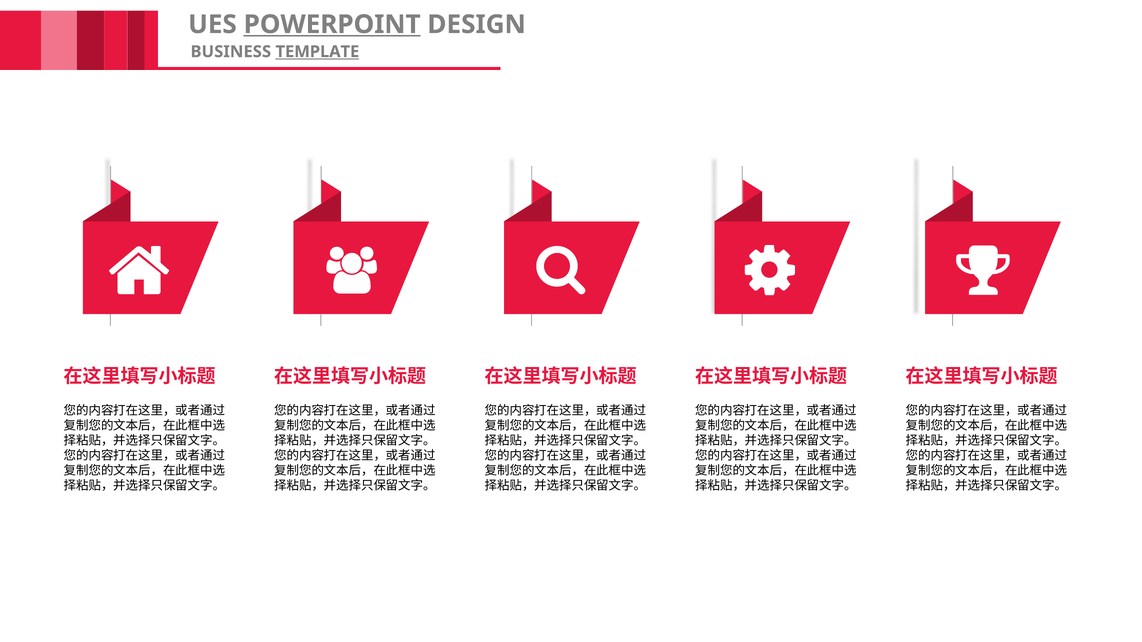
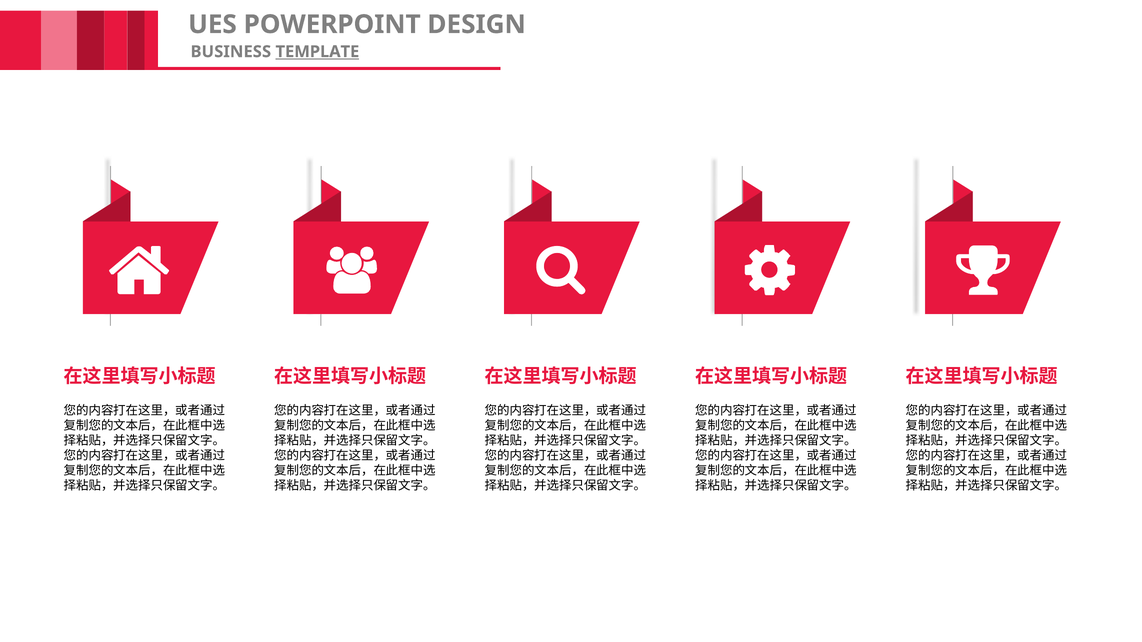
POWERPOINT underline: present -> none
